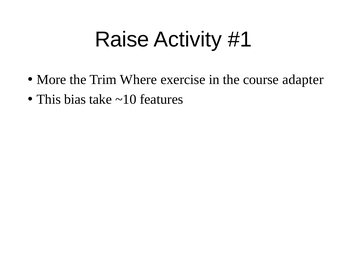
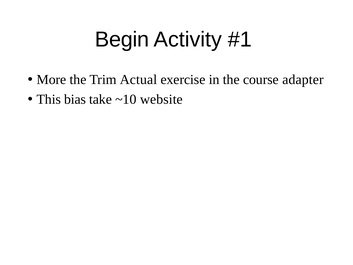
Raise: Raise -> Begin
Where: Where -> Actual
features: features -> website
